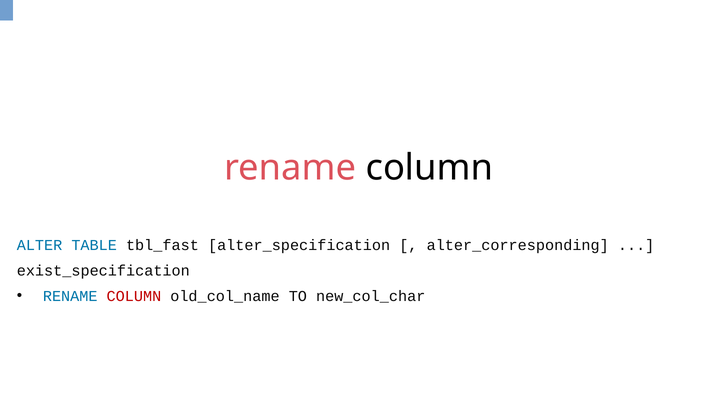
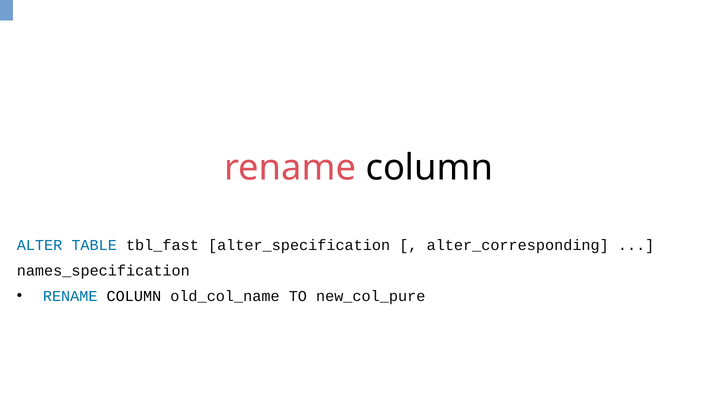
exist_specification: exist_specification -> names_specification
COLUMN at (134, 296) colour: red -> black
new_col_char: new_col_char -> new_col_pure
